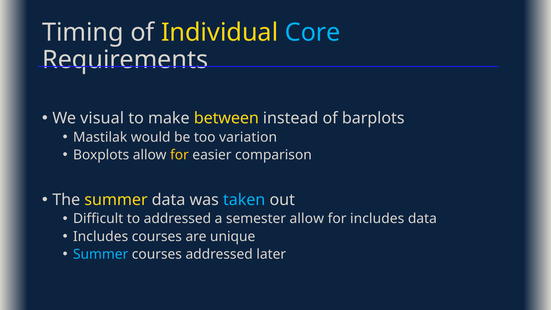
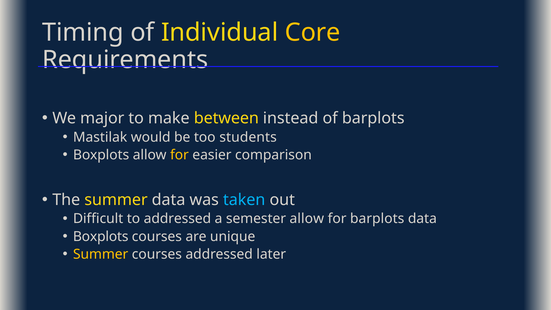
Core colour: light blue -> yellow
visual: visual -> major
variation: variation -> students
for includes: includes -> barplots
Includes at (101, 236): Includes -> Boxplots
Summer at (101, 254) colour: light blue -> yellow
